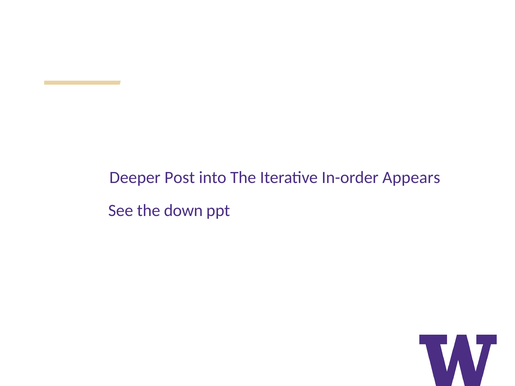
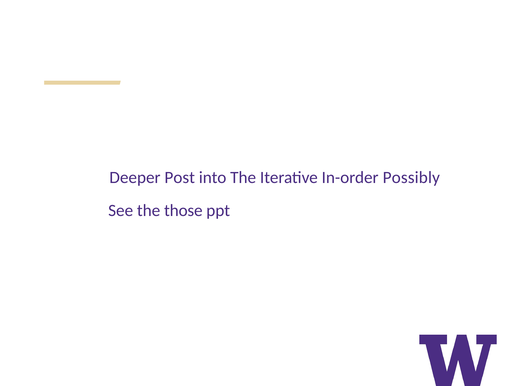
Appears: Appears -> Possibly
down: down -> those
